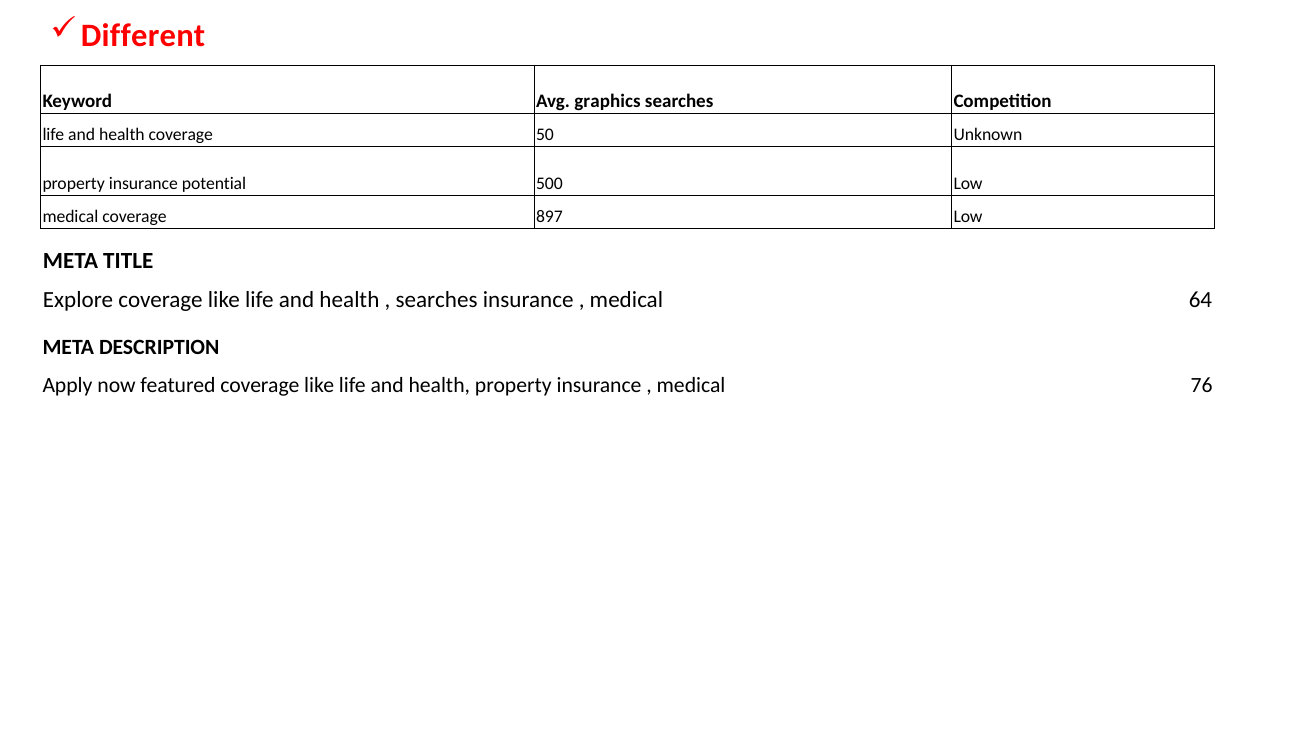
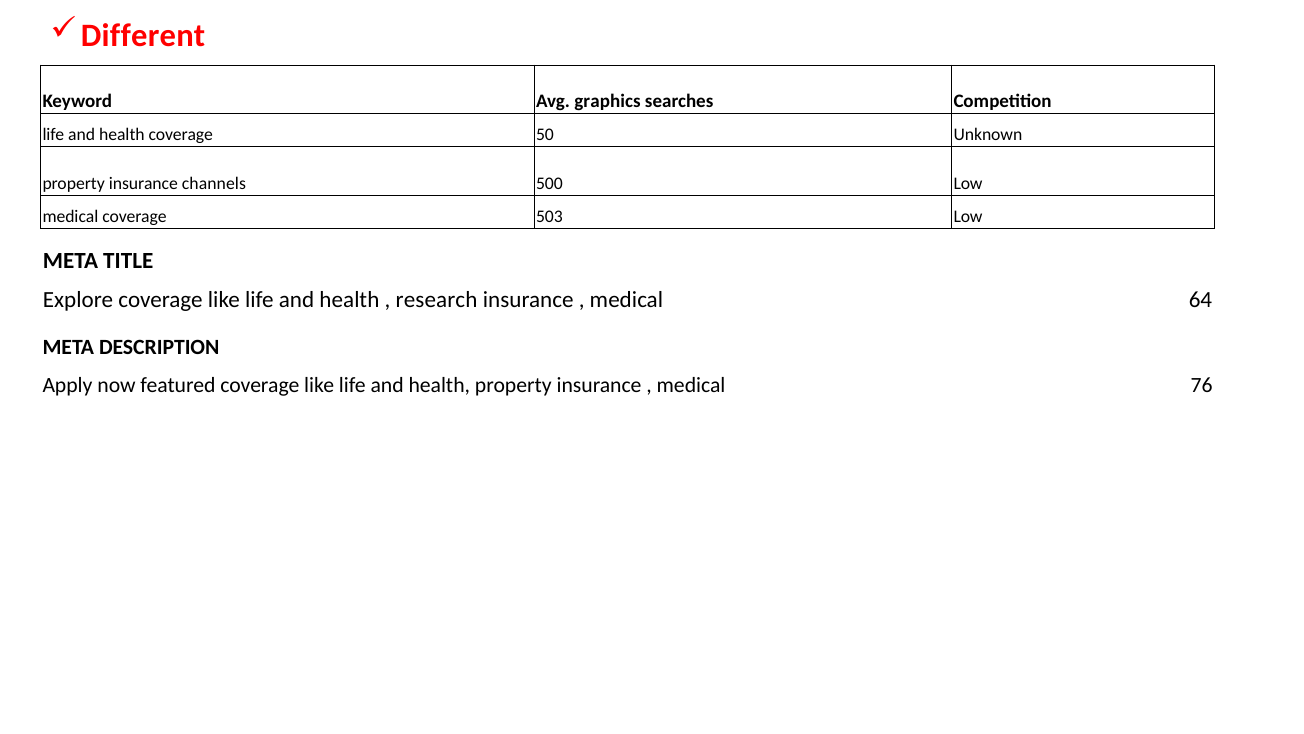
potential: potential -> channels
897: 897 -> 503
searches at (437, 300): searches -> research
